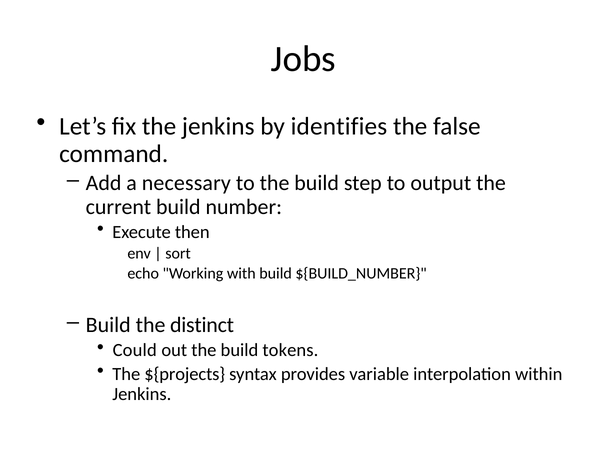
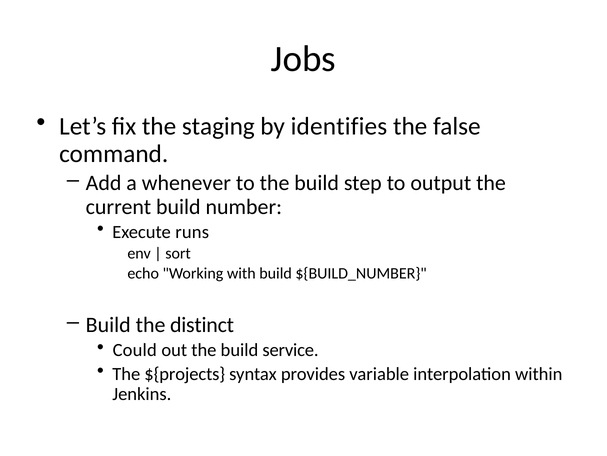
the jenkins: jenkins -> staging
necessary: necessary -> whenever
then: then -> runs
tokens: tokens -> service
